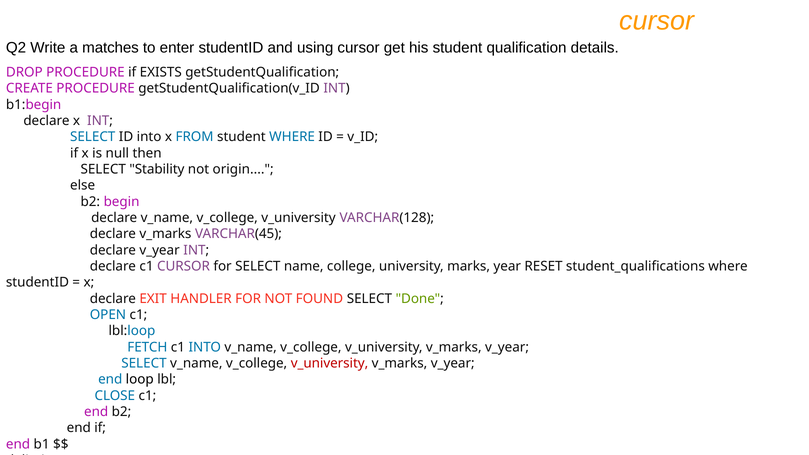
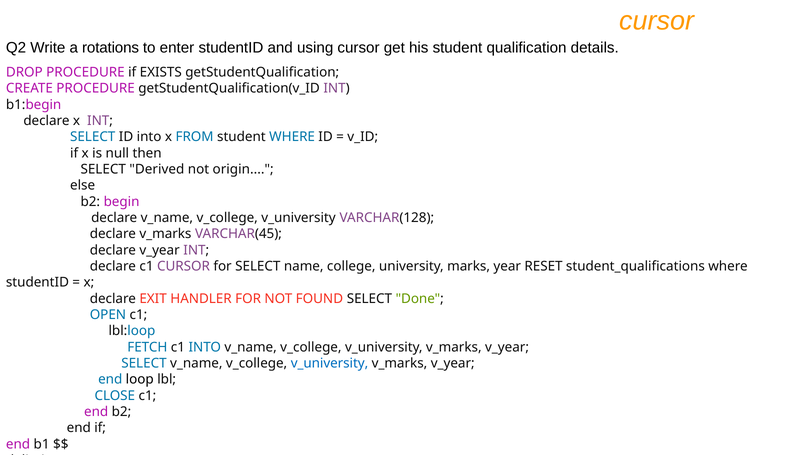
matches: matches -> rotations
Stability: Stability -> Derived
v_university at (330, 363) colour: red -> blue
